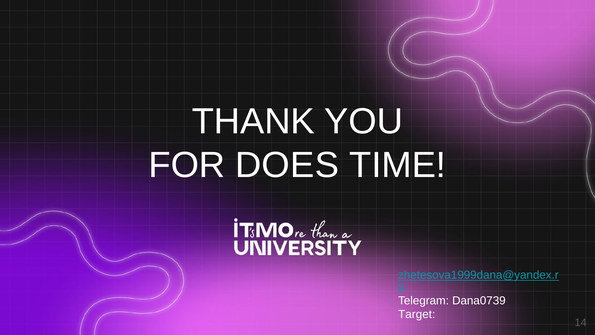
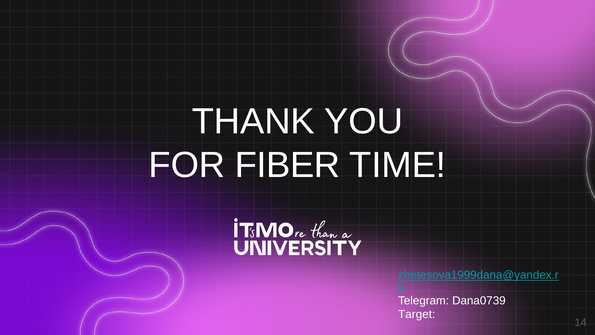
DOES: DOES -> FIBER
